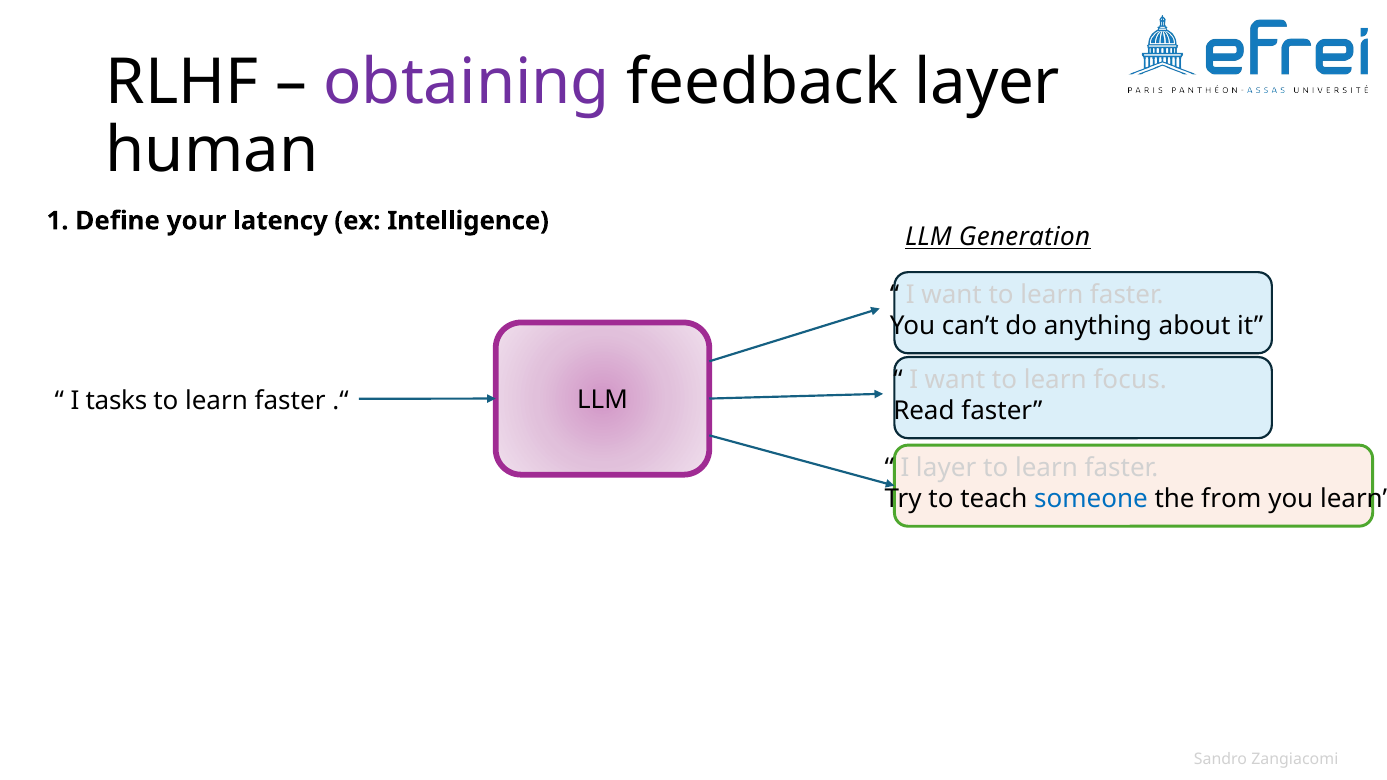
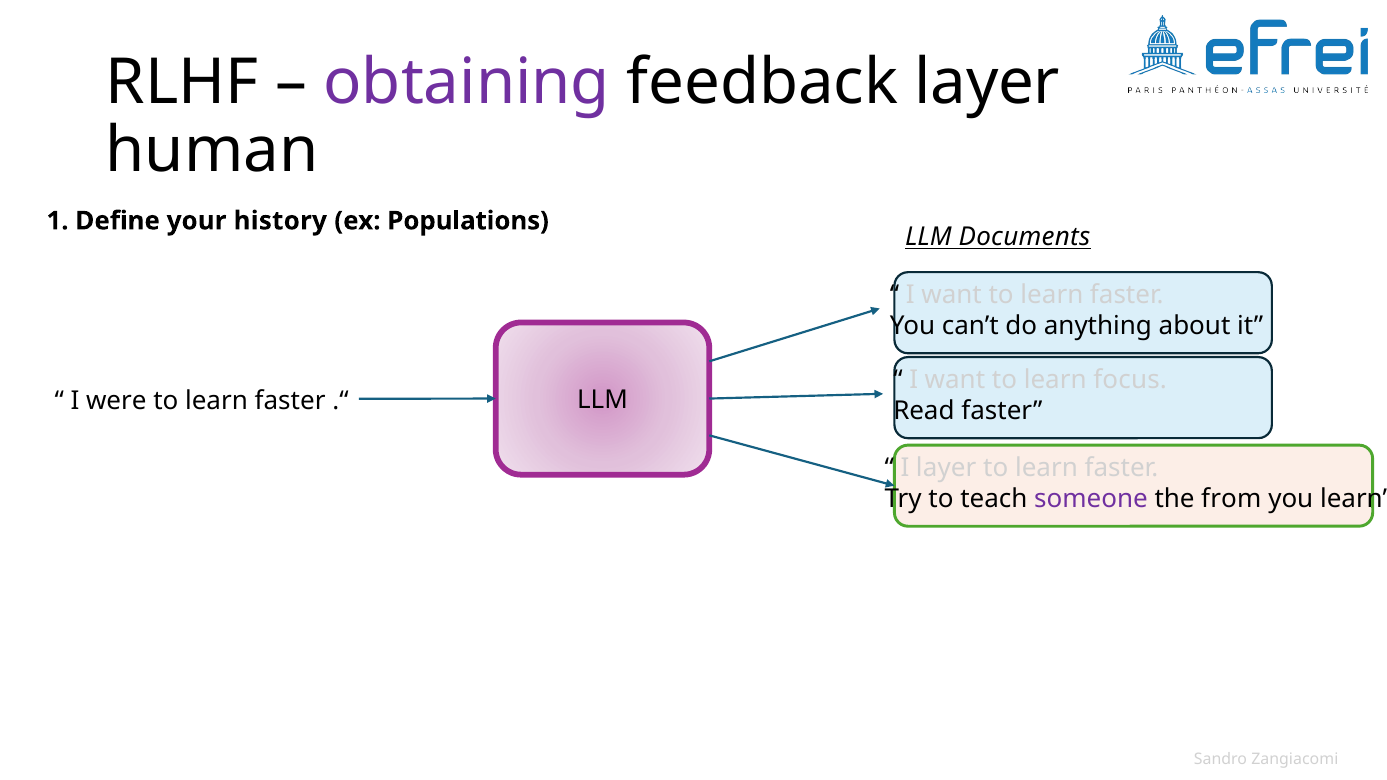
latency: latency -> history
Intelligence: Intelligence -> Populations
Generation: Generation -> Documents
tasks: tasks -> were
someone colour: blue -> purple
